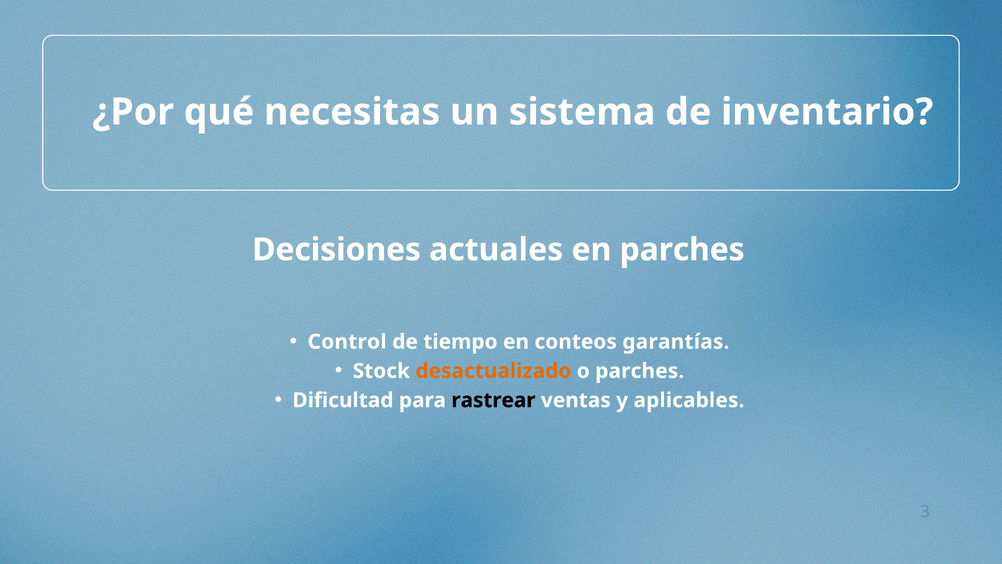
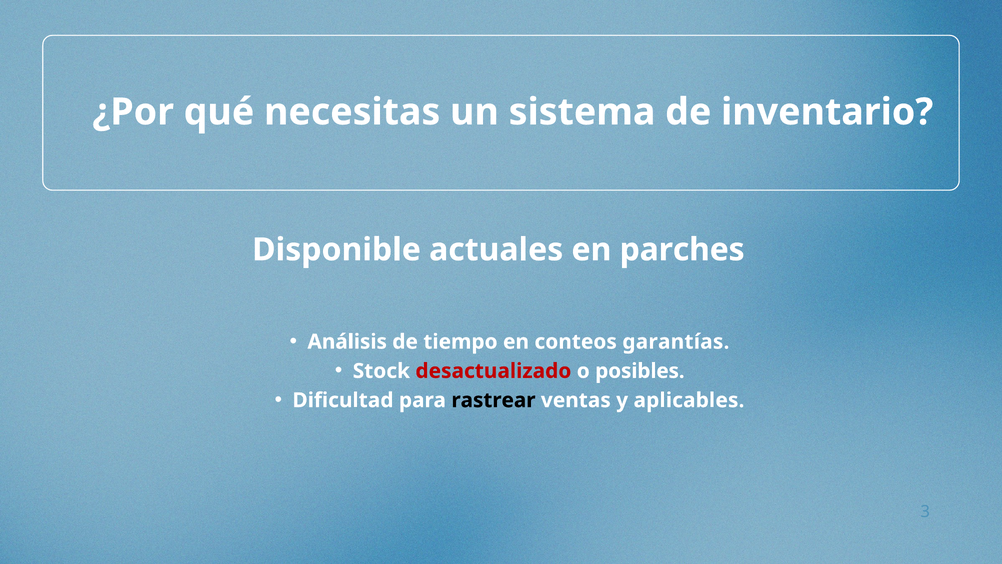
Decisiones: Decisiones -> Disponible
Control: Control -> Análisis
desactualizado colour: orange -> red
o parches: parches -> posibles
